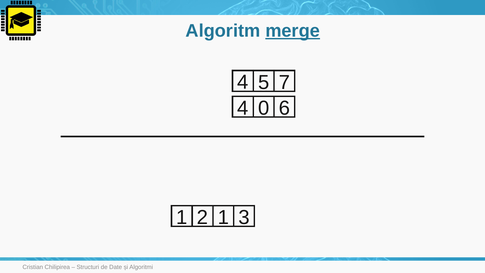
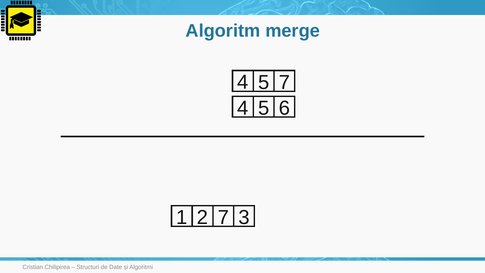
merge underline: present -> none
0 at (264, 108): 0 -> 5
1 1: 1 -> 7
